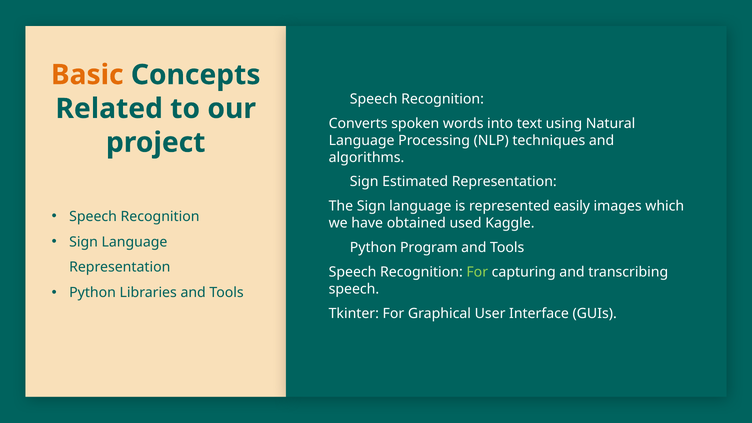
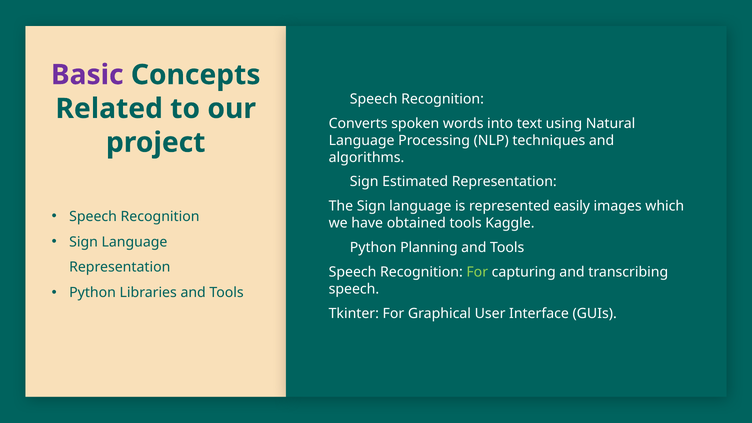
Basic colour: orange -> purple
obtained used: used -> tools
Program: Program -> Planning
